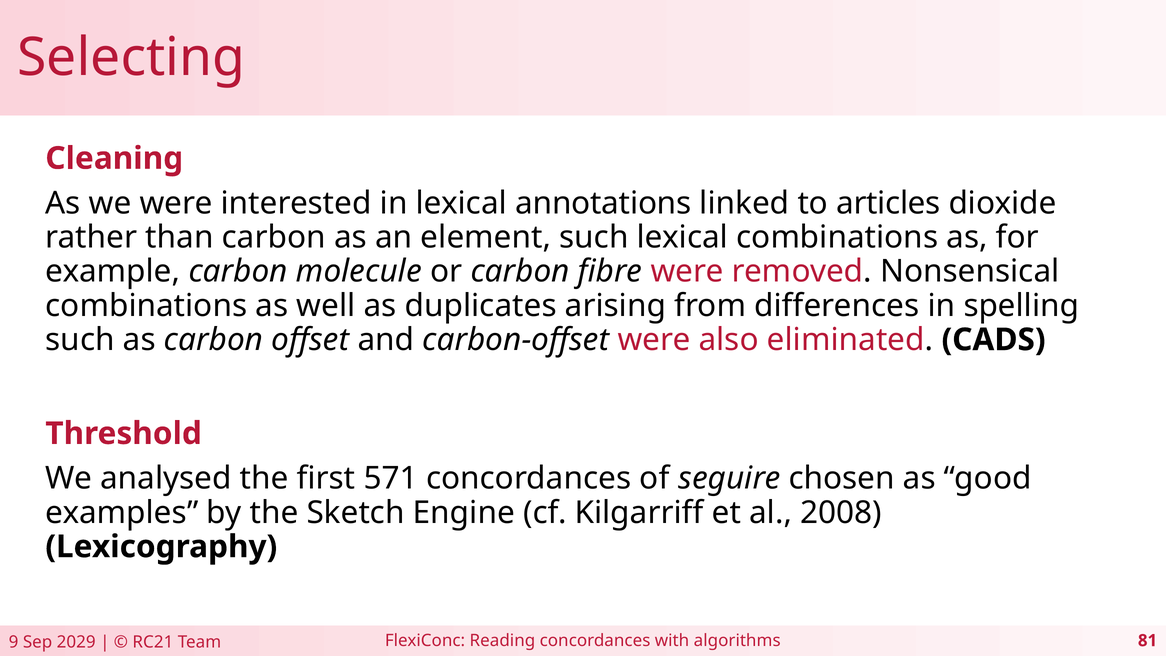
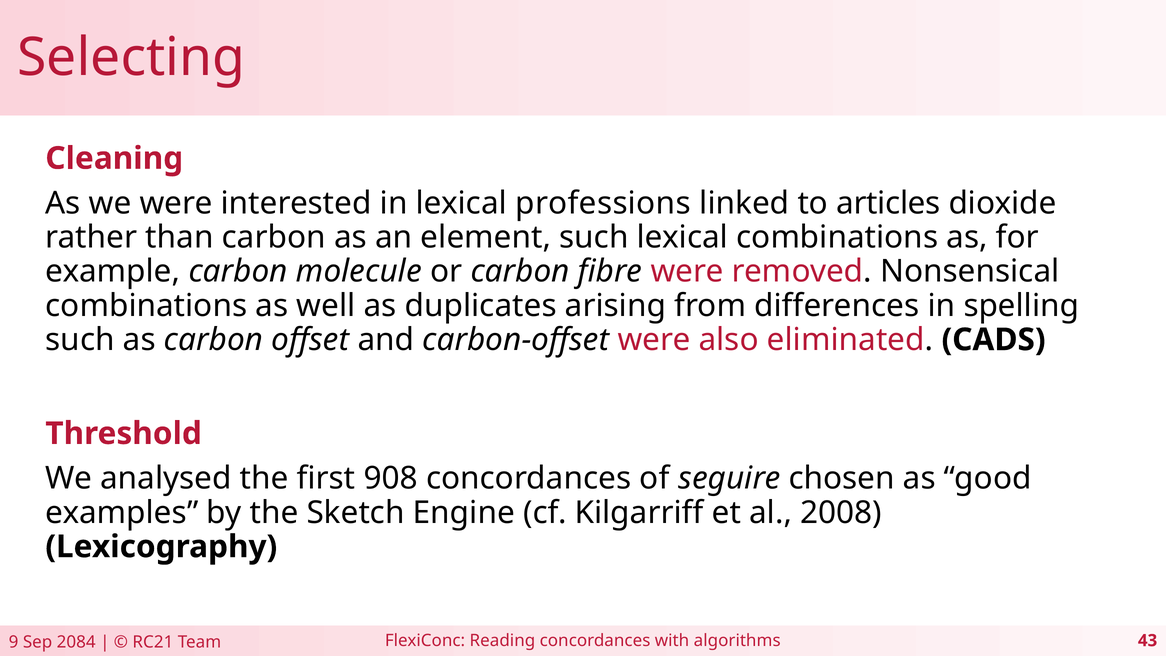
annotations: annotations -> professions
571: 571 -> 908
81: 81 -> 43
2029: 2029 -> 2084
